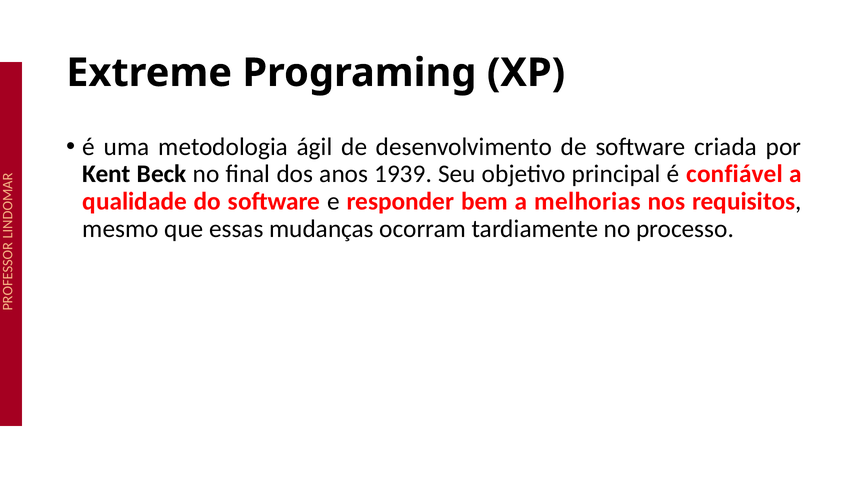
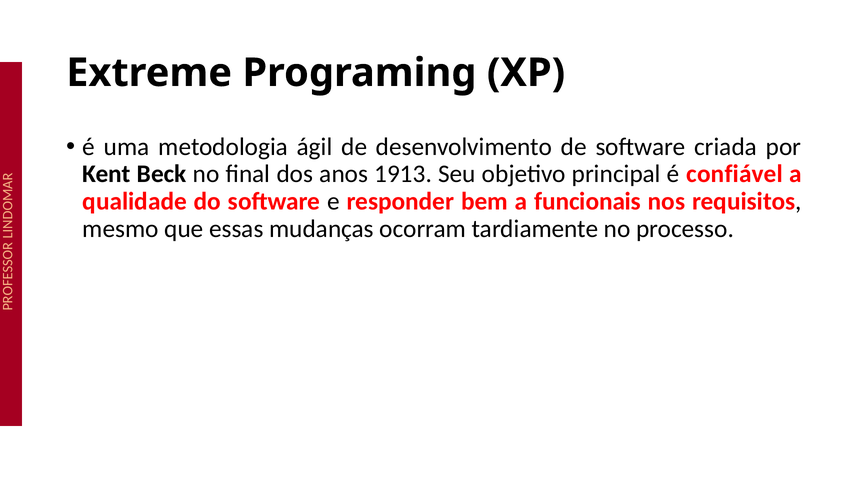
1939: 1939 -> 1913
melhorias: melhorias -> funcionais
